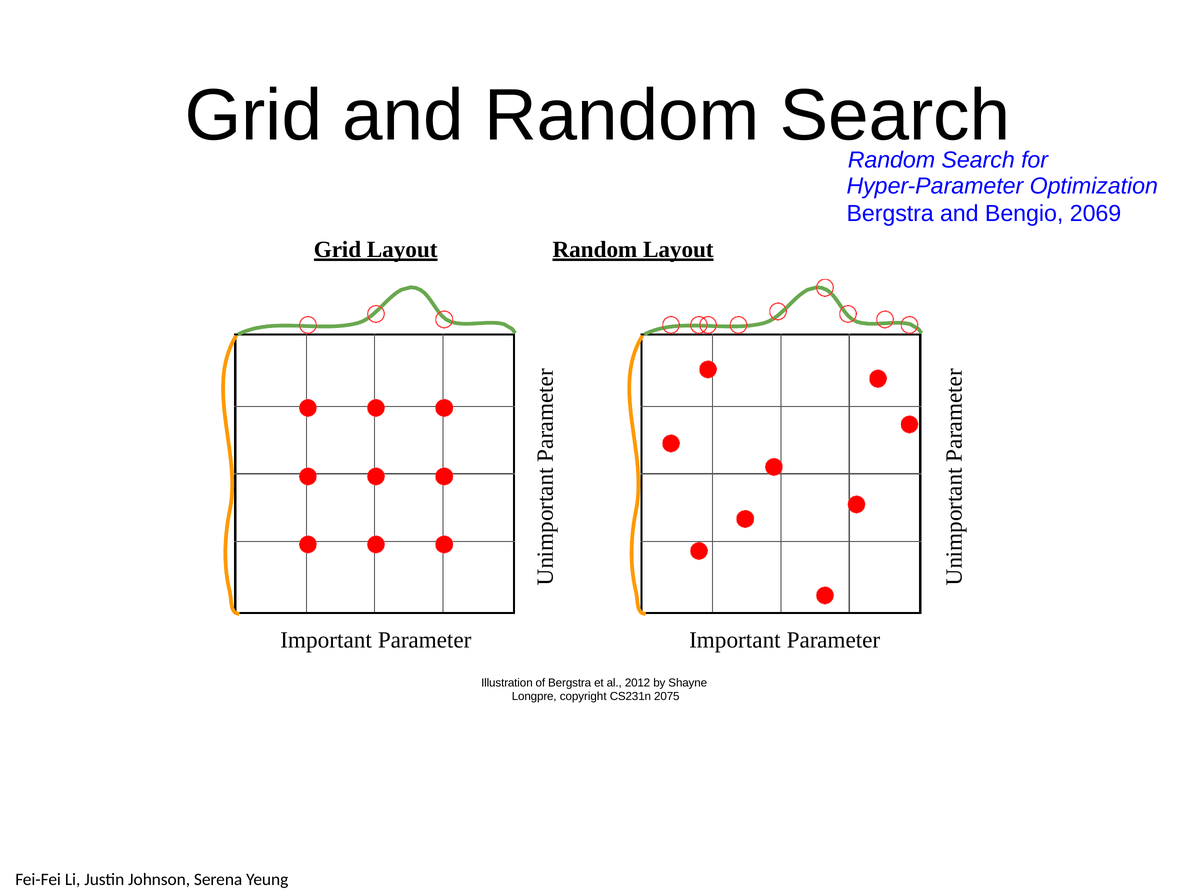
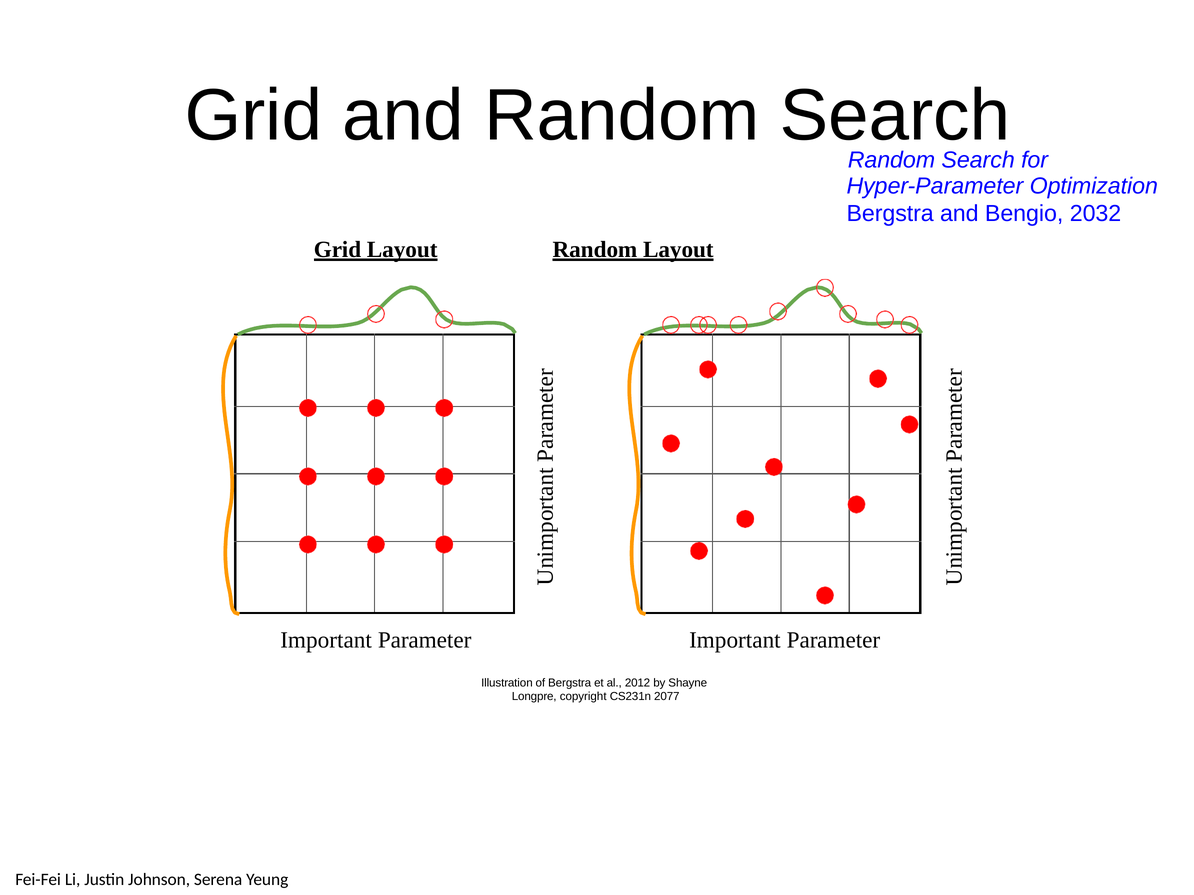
2069: 2069 -> 2032
2075: 2075 -> 2077
